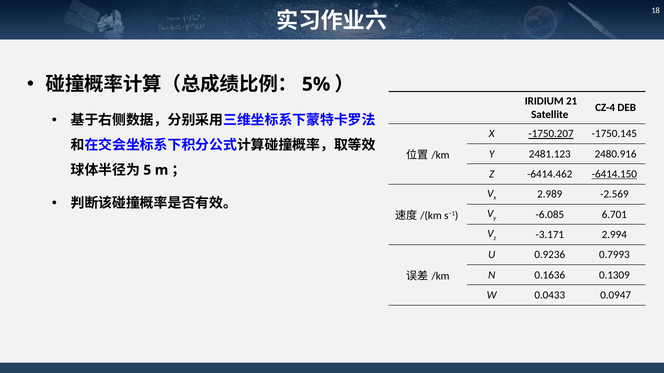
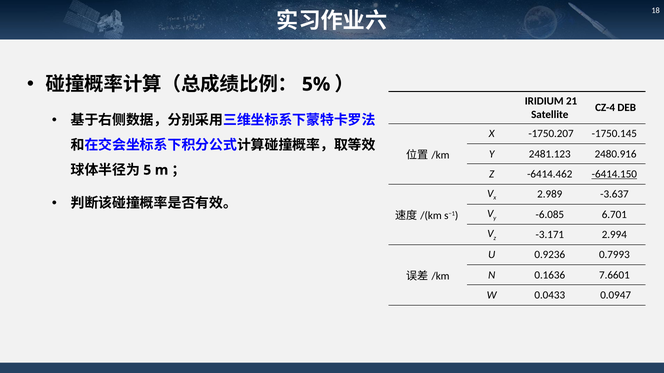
-1750.207 underline: present -> none
-2.569: -2.569 -> -3.637
0.1309: 0.1309 -> 7.6601
